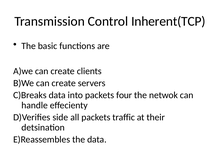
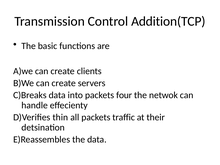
Inherent(TCP: Inherent(TCP -> Addition(TCP
side: side -> thin
